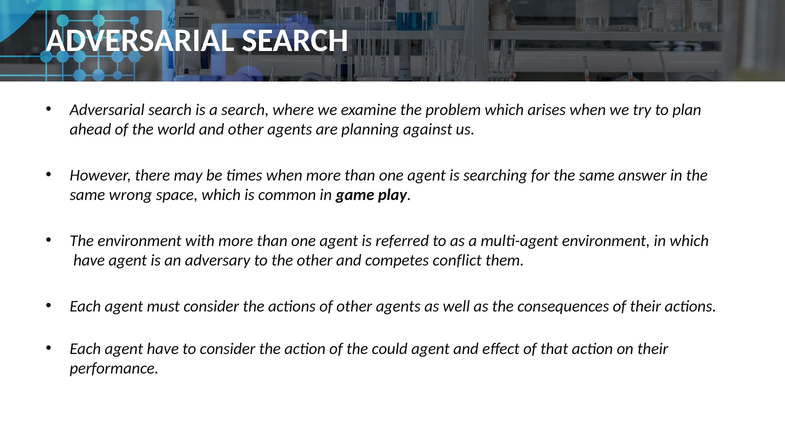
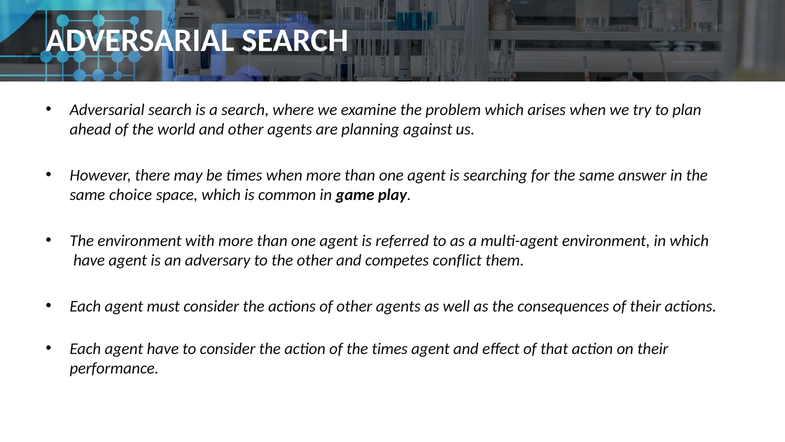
wrong: wrong -> choice
the could: could -> times
